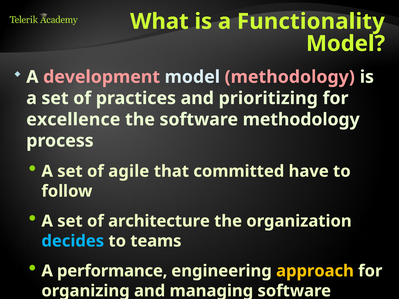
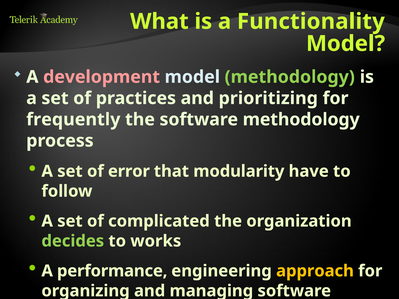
methodology at (290, 77) colour: pink -> light green
excellence: excellence -> frequently
agile: agile -> error
committed: committed -> modularity
architecture: architecture -> complicated
decides colour: light blue -> light green
teams: teams -> works
